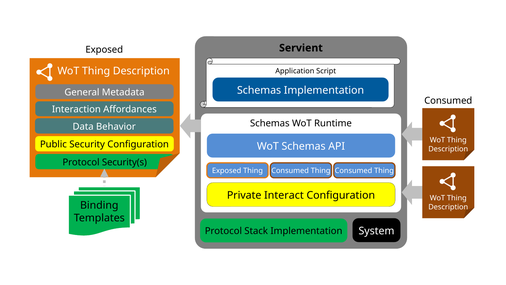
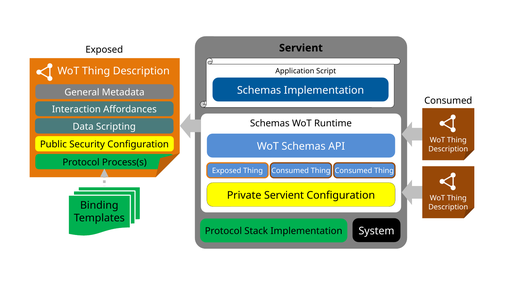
Behavior: Behavior -> Scripting
Security(s: Security(s -> Process(s
Private Interact: Interact -> Servient
